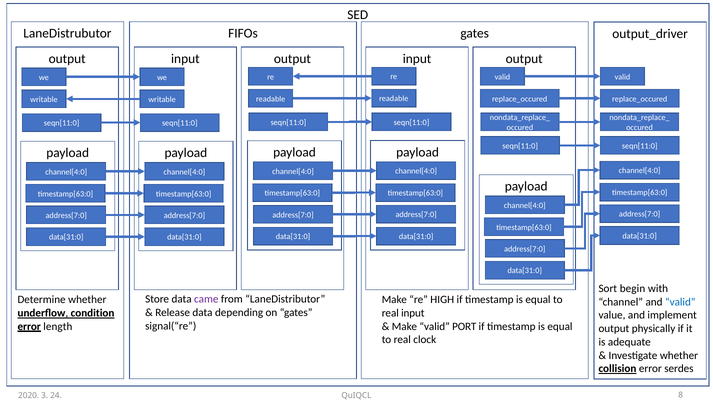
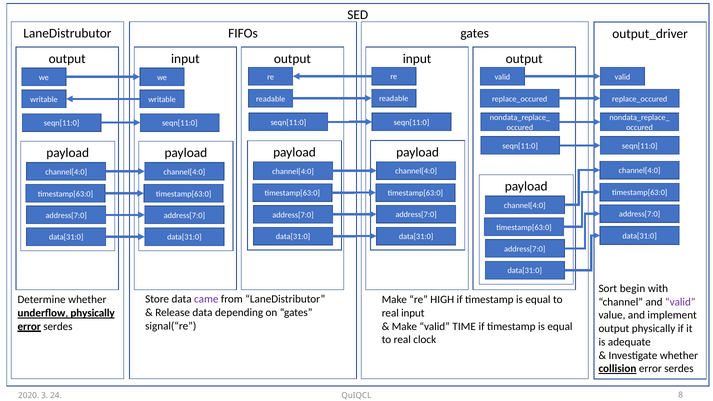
valid at (680, 302) colour: blue -> purple
underflow condition: condition -> physically
PORT: PORT -> TIME
length at (58, 327): length -> serdes
